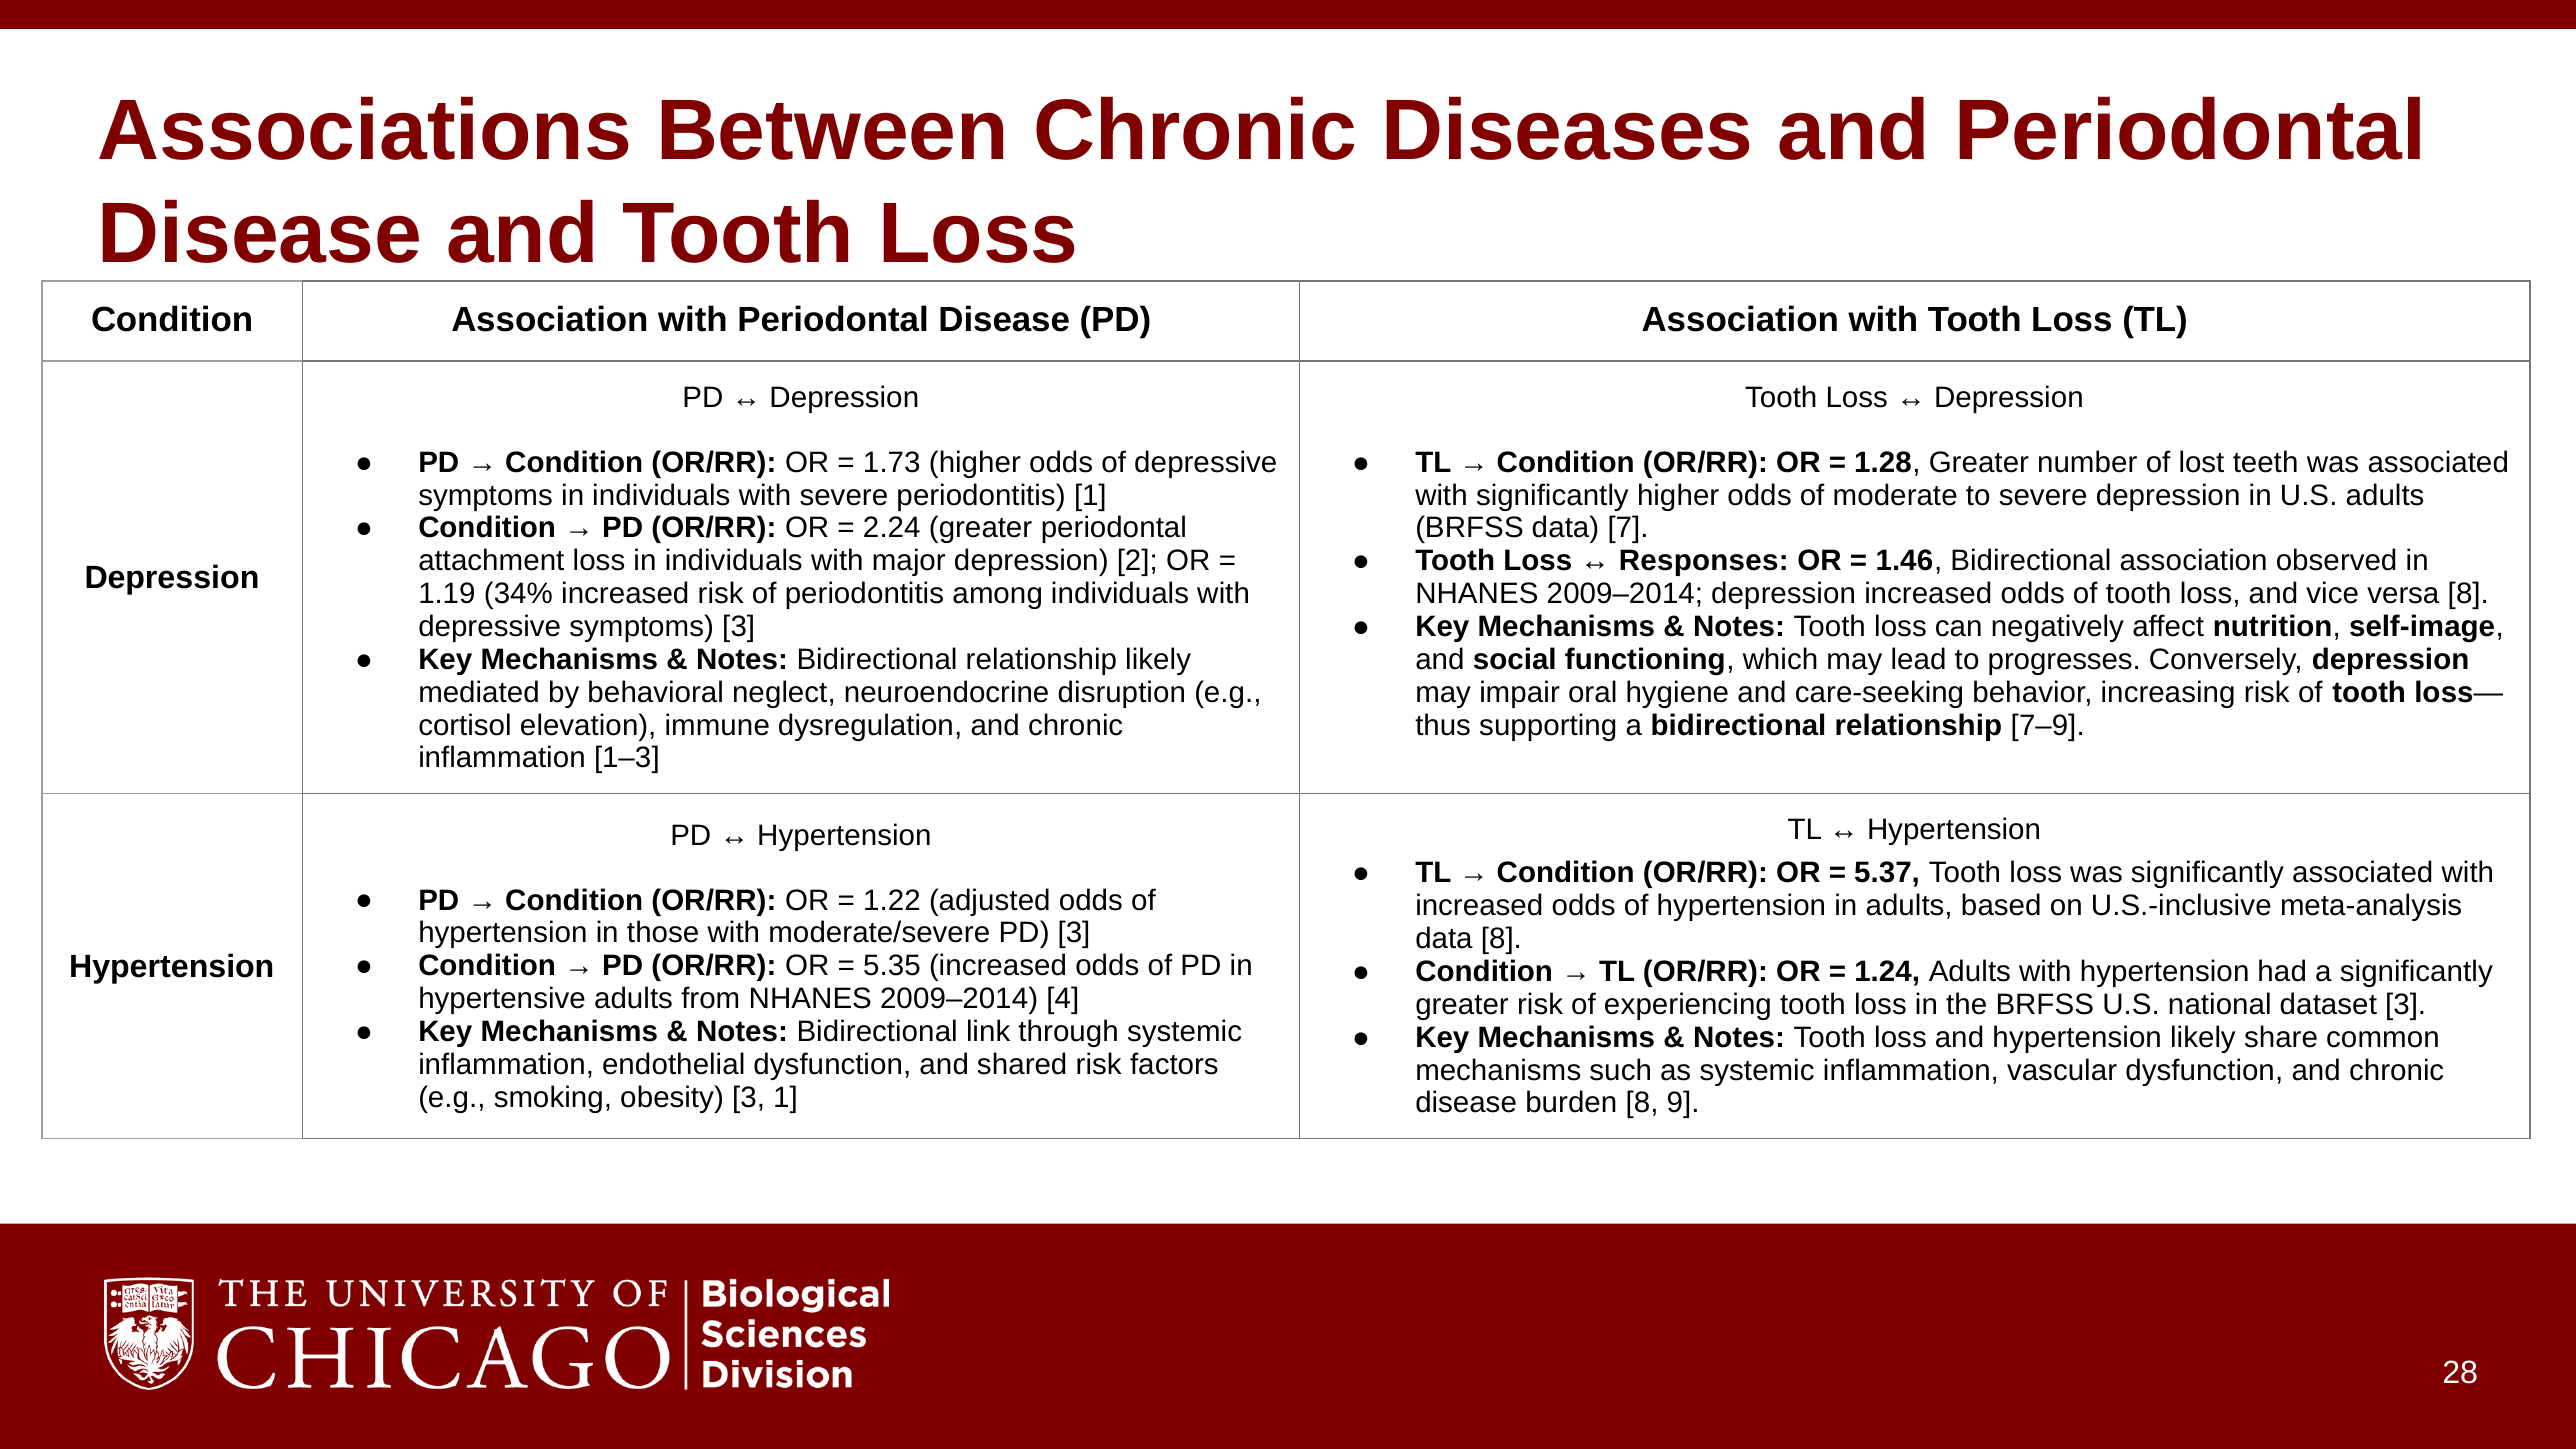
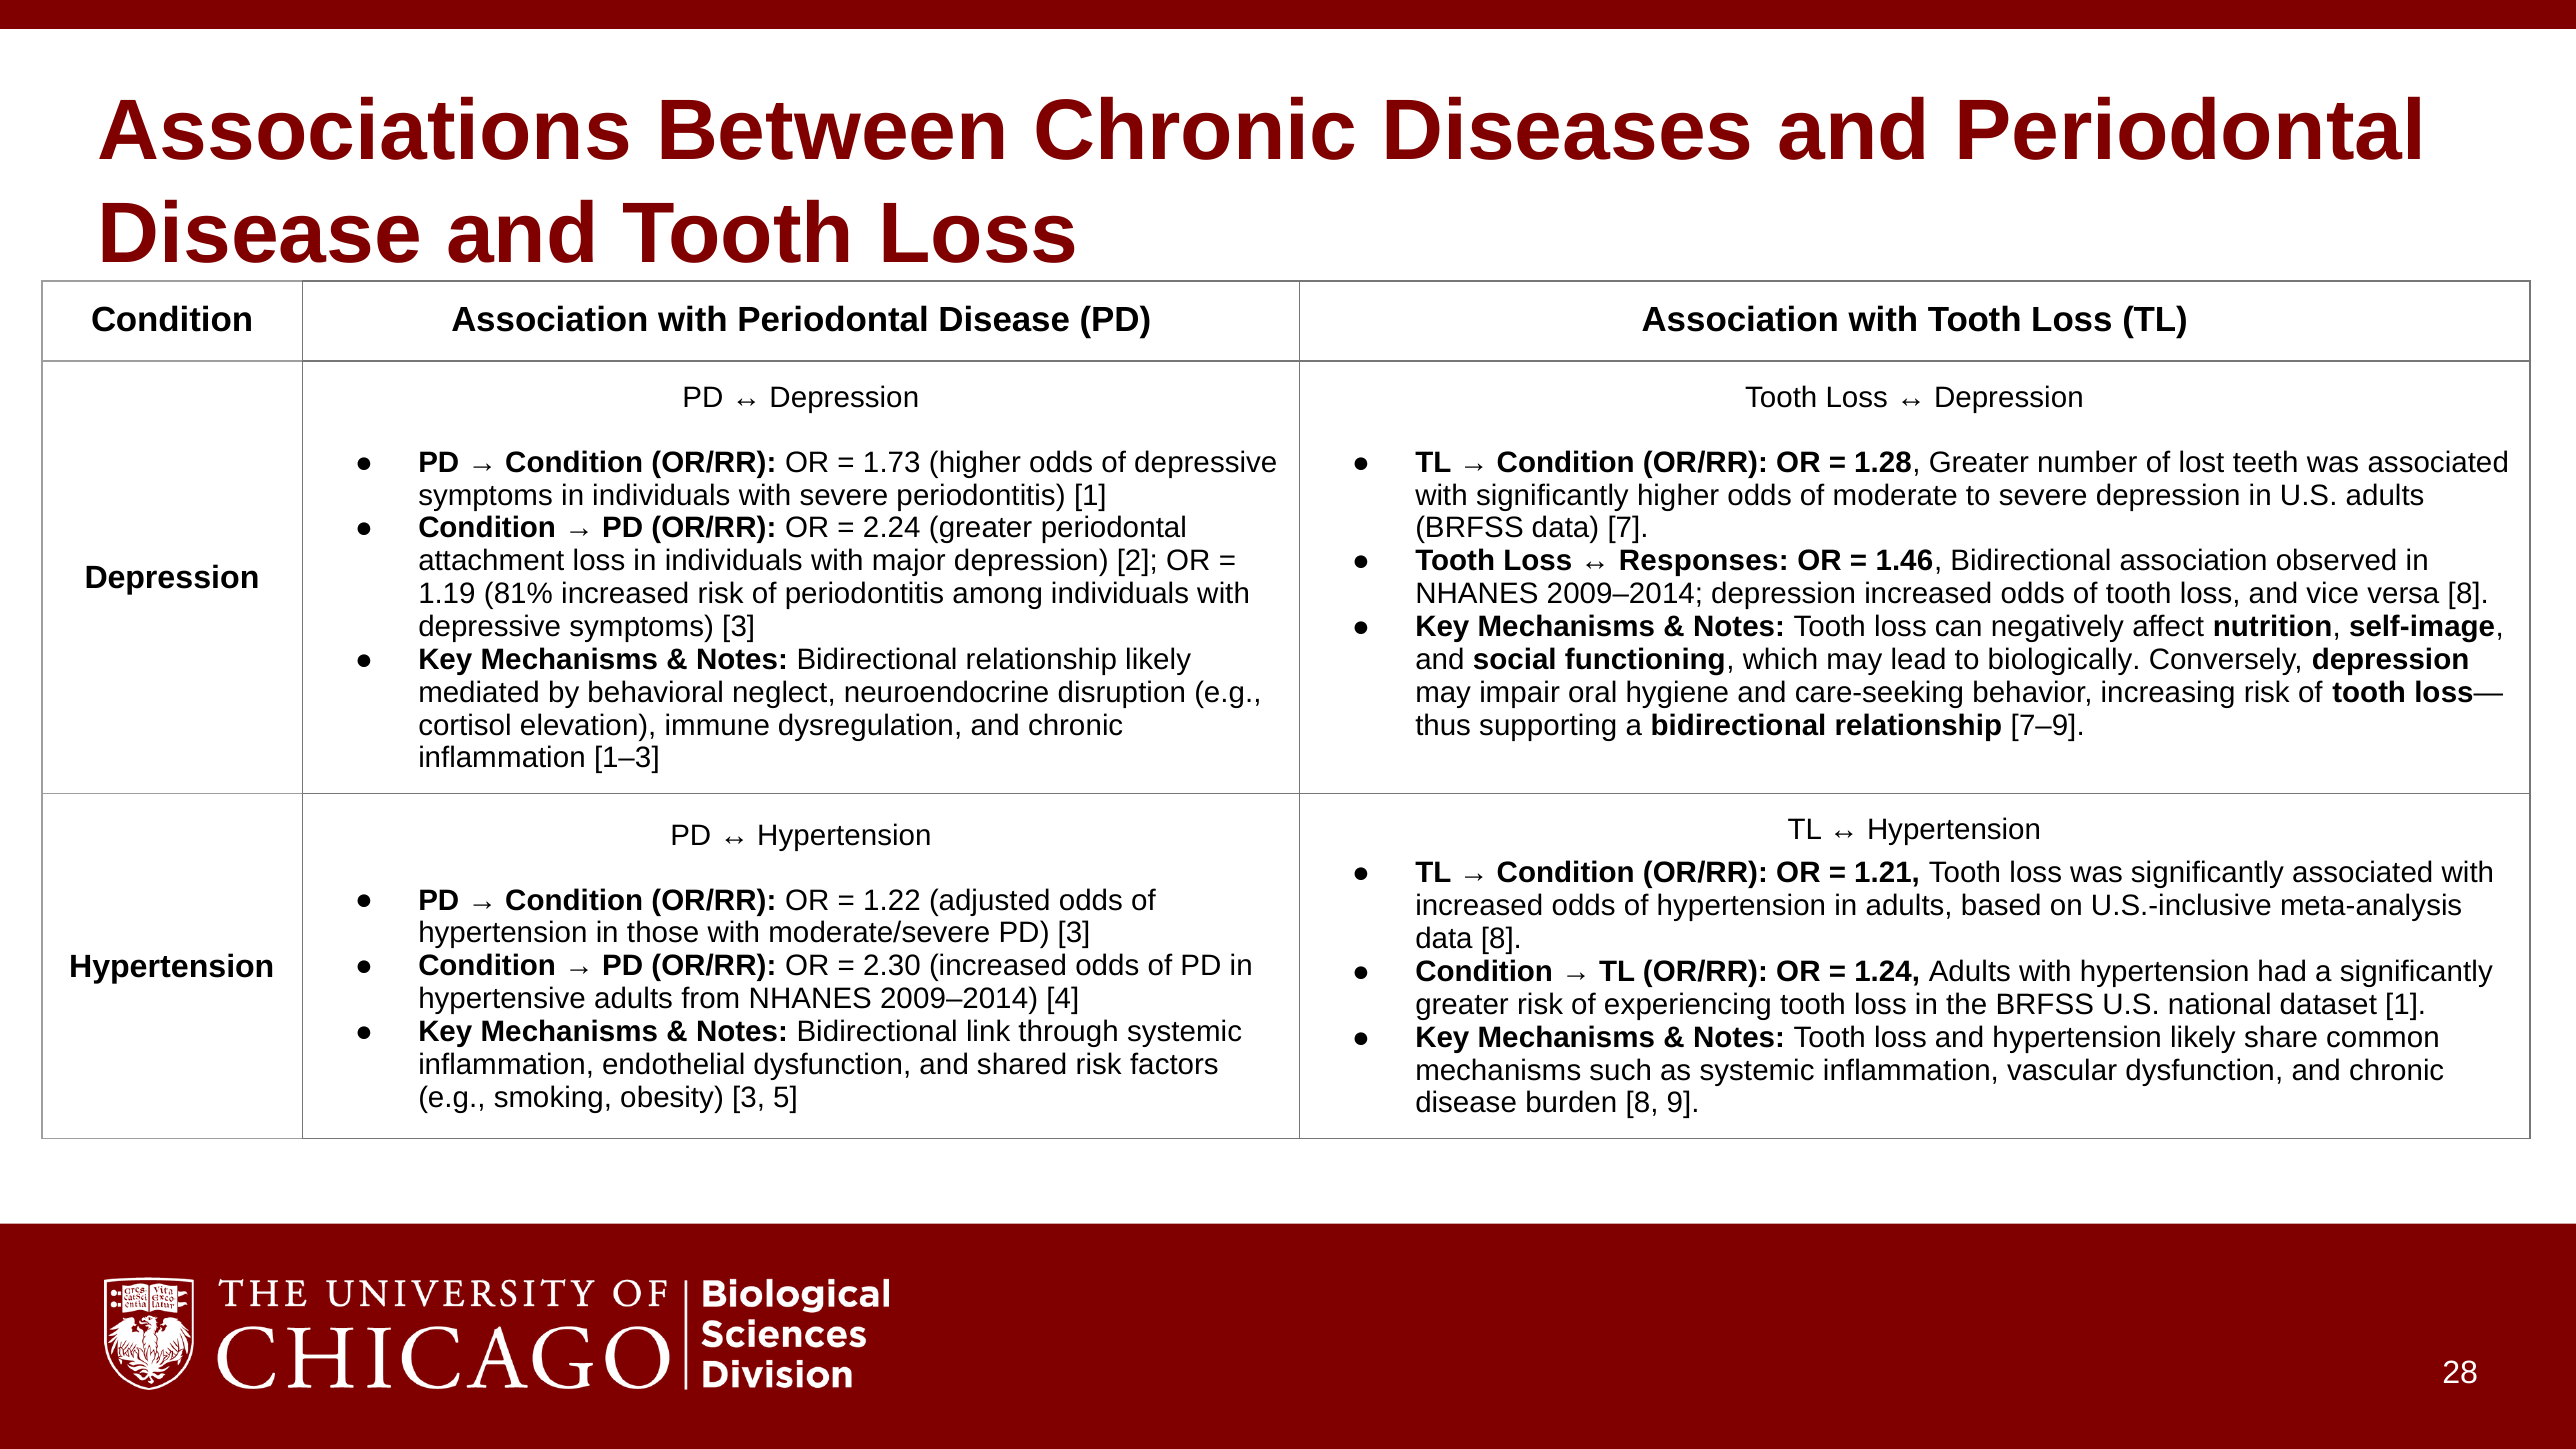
34%: 34% -> 81%
progresses: progresses -> biologically
5.37: 5.37 -> 1.21
5.35: 5.35 -> 2.30
dataset 3: 3 -> 1
3 1: 1 -> 5
